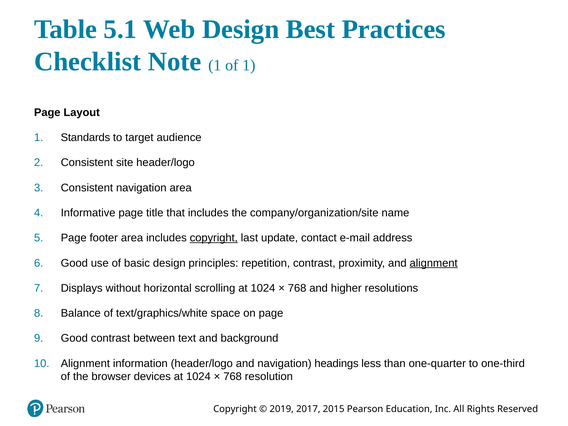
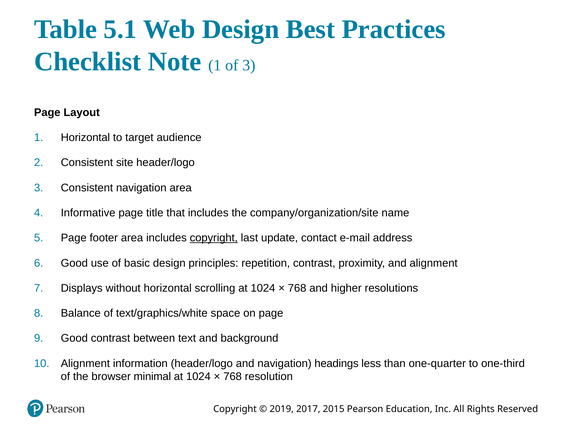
of 1: 1 -> 3
1 Standards: Standards -> Horizontal
alignment at (434, 263) underline: present -> none
devices: devices -> minimal
